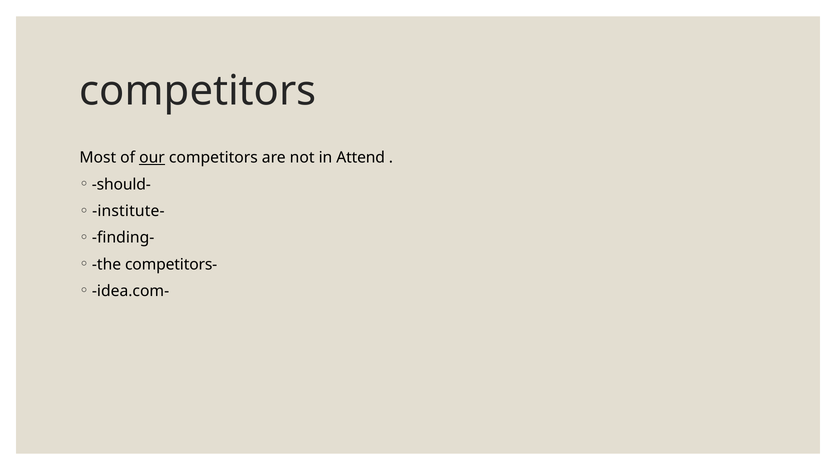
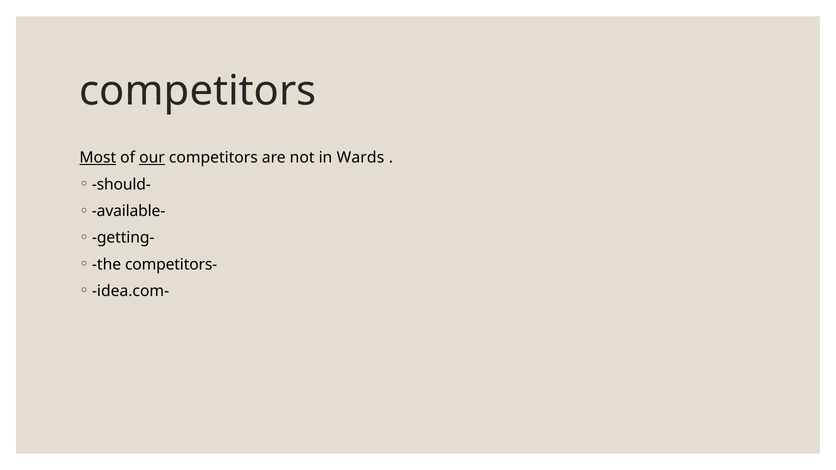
Most underline: none -> present
Attend: Attend -> Wards
institute-: institute- -> available-
finding-: finding- -> getting-
